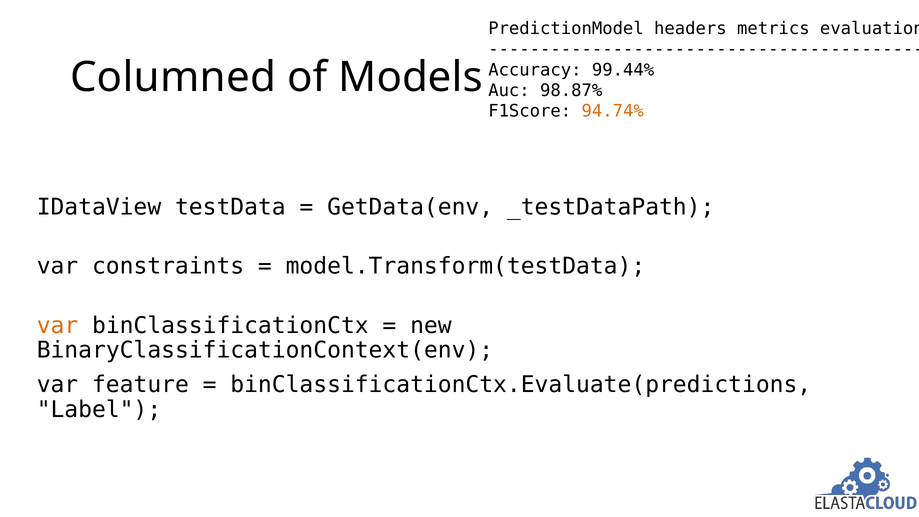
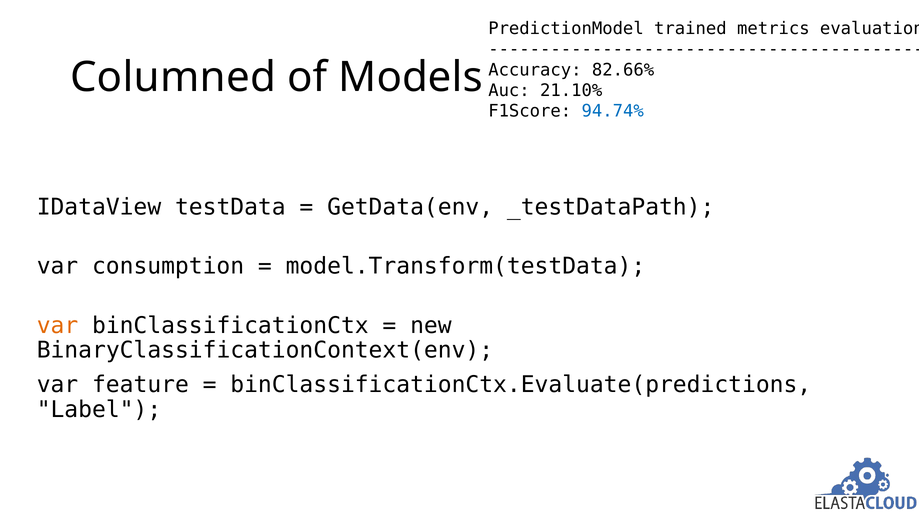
headers: headers -> trained
99.44%: 99.44% -> 82.66%
98.87%: 98.87% -> 21.10%
94.74% colour: orange -> blue
constraints: constraints -> consumption
